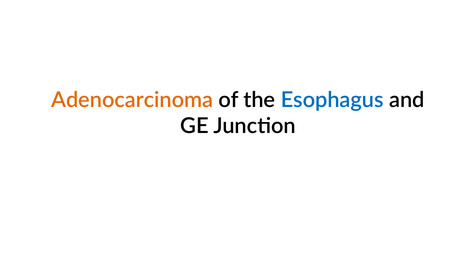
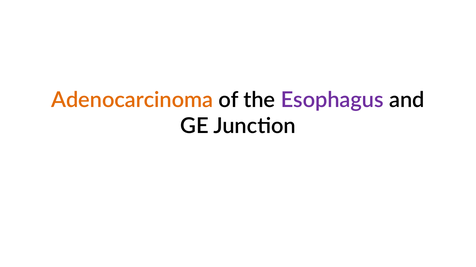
Esophagus colour: blue -> purple
